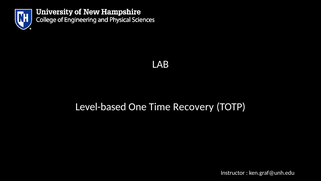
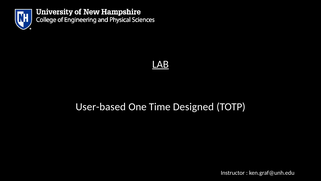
LAB underline: none -> present
Level-based: Level-based -> User-based
Recovery: Recovery -> Designed
